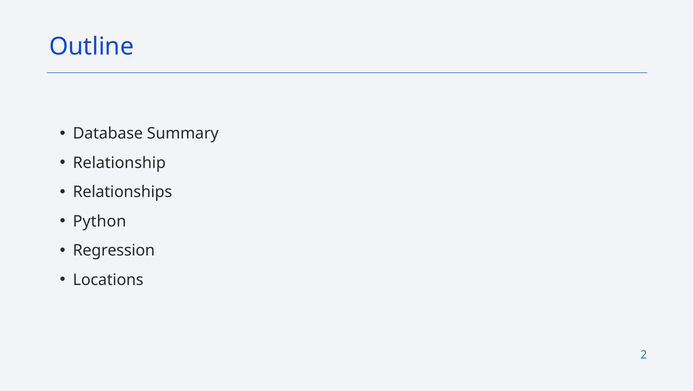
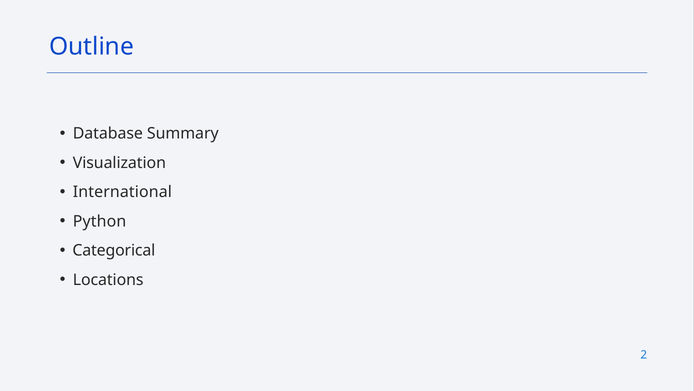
Relationship: Relationship -> Visualization
Relationships: Relationships -> International
Regression: Regression -> Categorical
